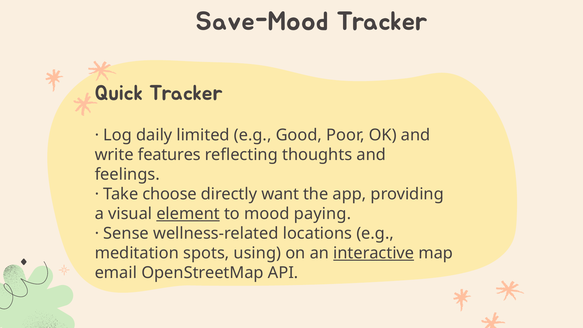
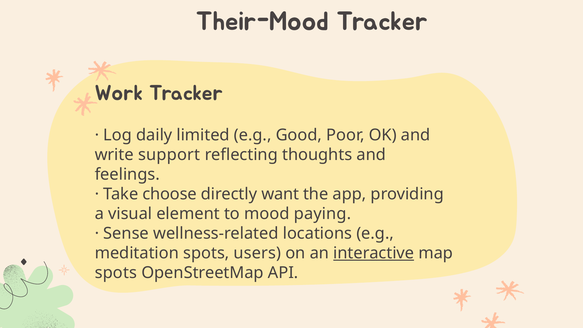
Save-Mood: Save-Mood -> Their-Mood
Quick: Quick -> Work
features: features -> support
element underline: present -> none
using: using -> users
email at (116, 273): email -> spots
